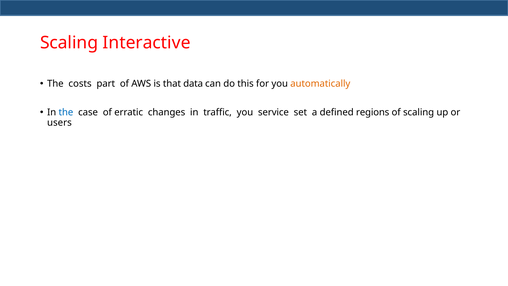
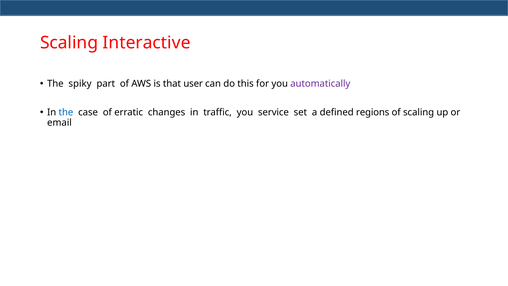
costs: costs -> spiky
data: data -> user
automatically colour: orange -> purple
users: users -> email
